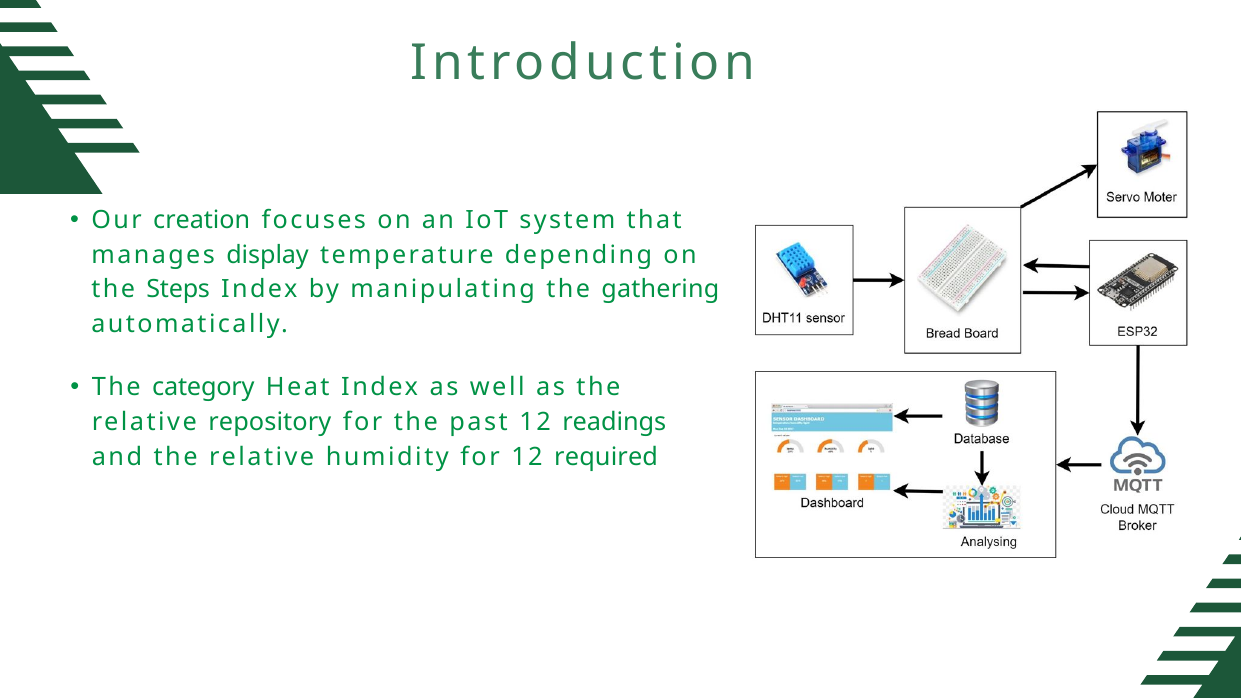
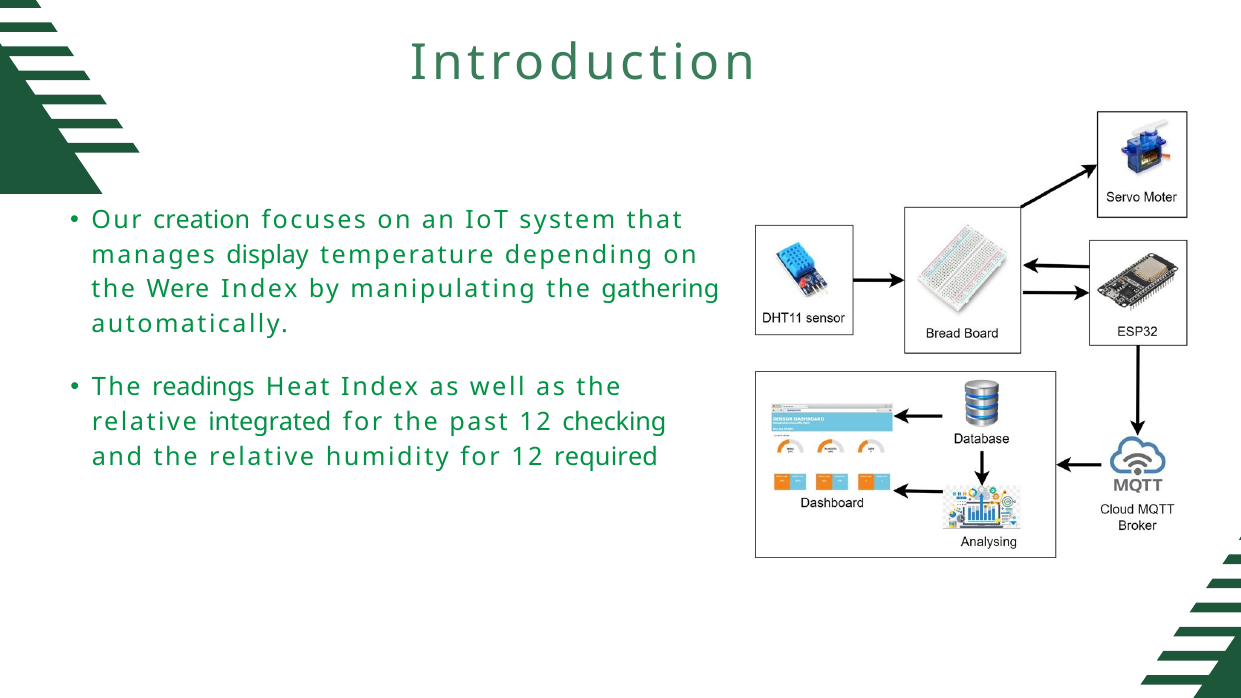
Steps: Steps -> Were
category: category -> readings
repository: repository -> integrated
readings: readings -> checking
